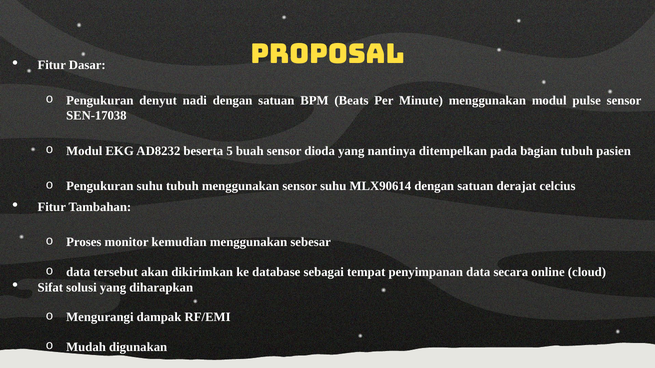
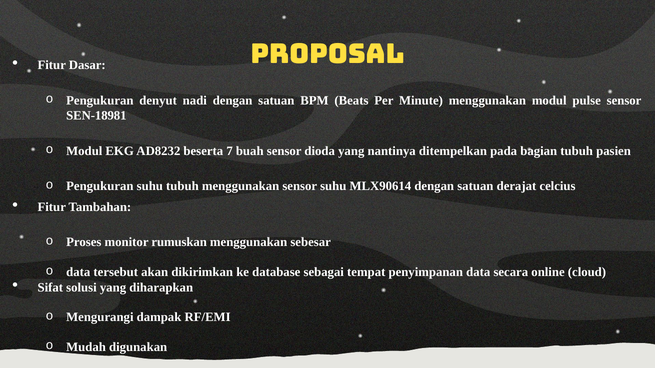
SEN-17038: SEN-17038 -> SEN-18981
5: 5 -> 7
kemudian: kemudian -> rumuskan
